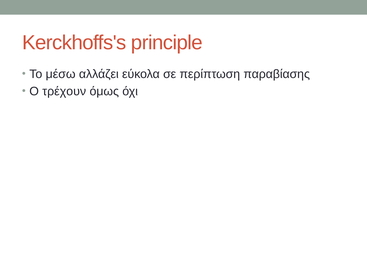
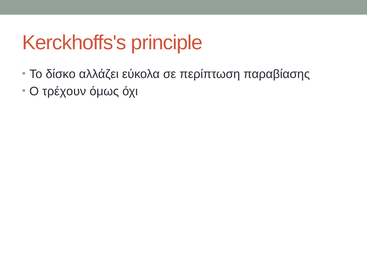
μέσω: μέσω -> δίσκο
